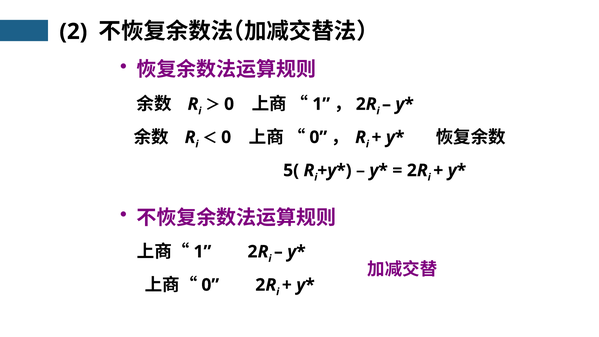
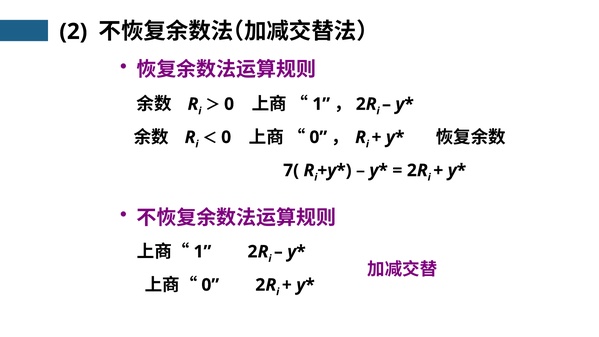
5(: 5( -> 7(
